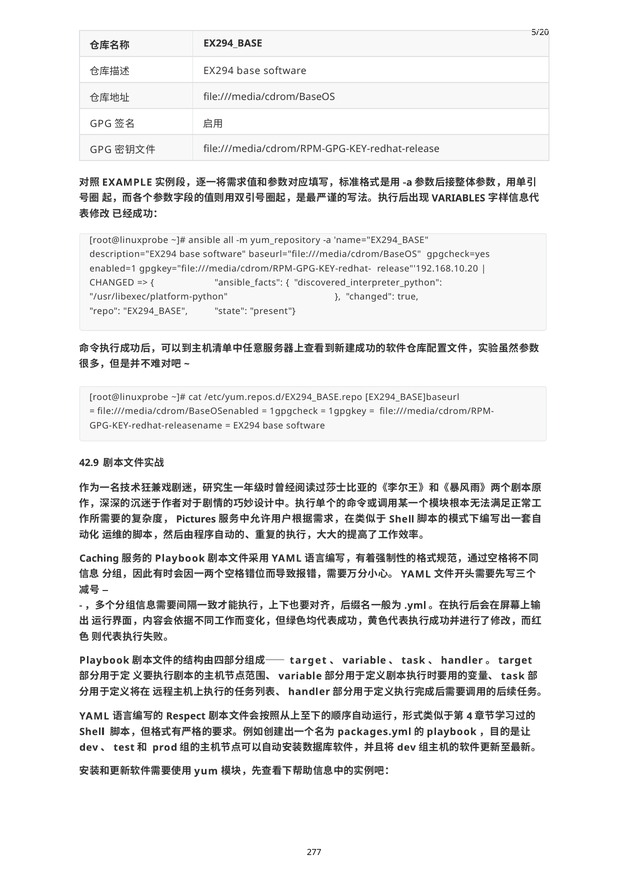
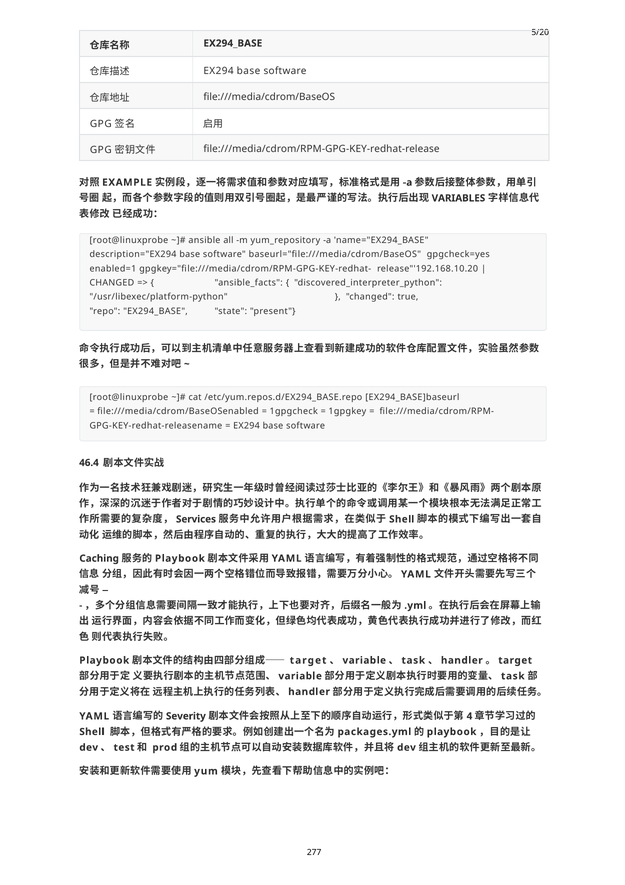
42.9: 42.9 -> 46.4
Pictures: Pictures -> Services
Respect: Respect -> Severity
